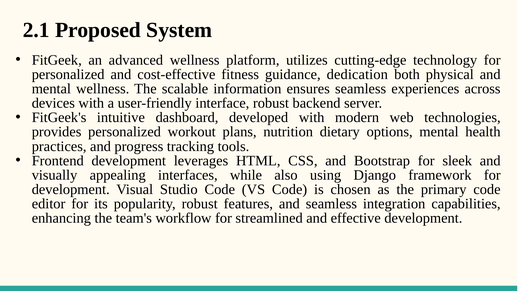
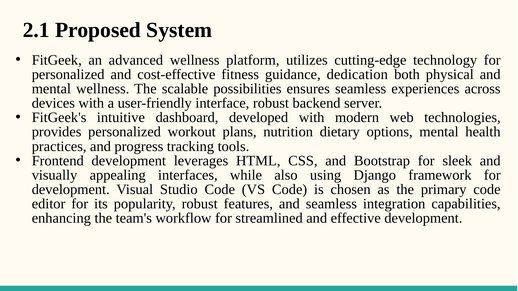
information: information -> possibilities
